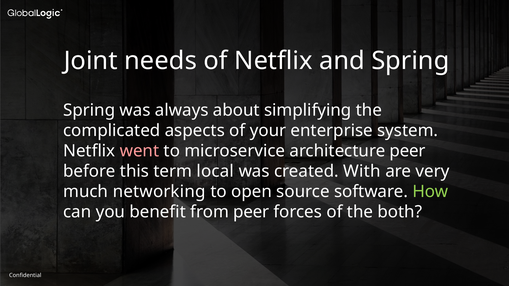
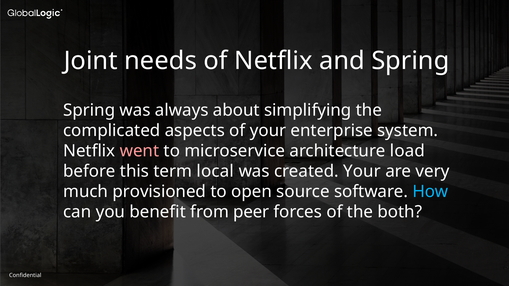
architecture peer: peer -> load
created With: With -> Your
networking: networking -> provisioned
How colour: light green -> light blue
